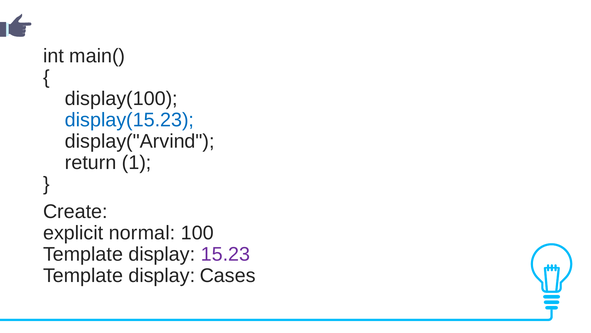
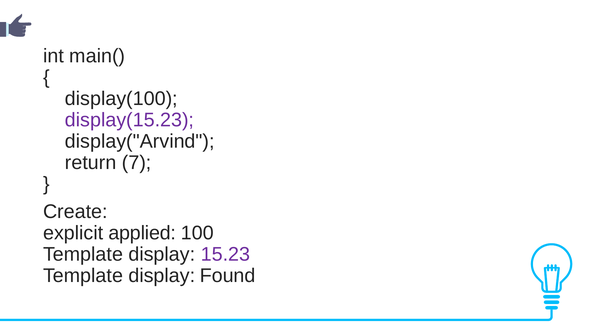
display(15.23 colour: blue -> purple
1: 1 -> 7
normal: normal -> applied
Cases: Cases -> Found
